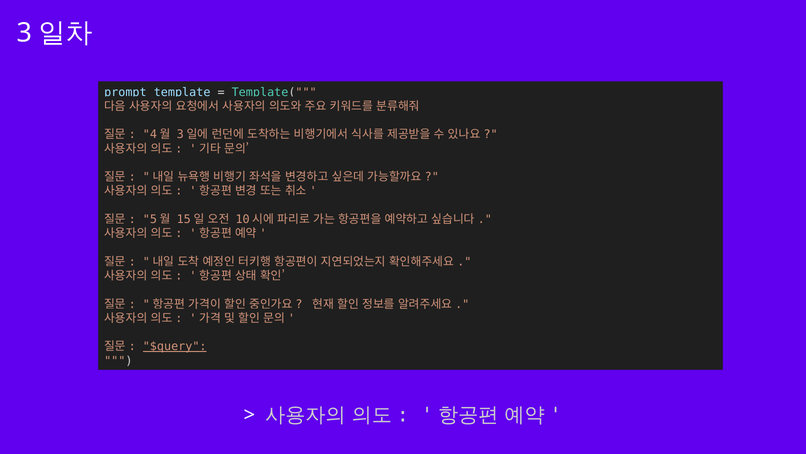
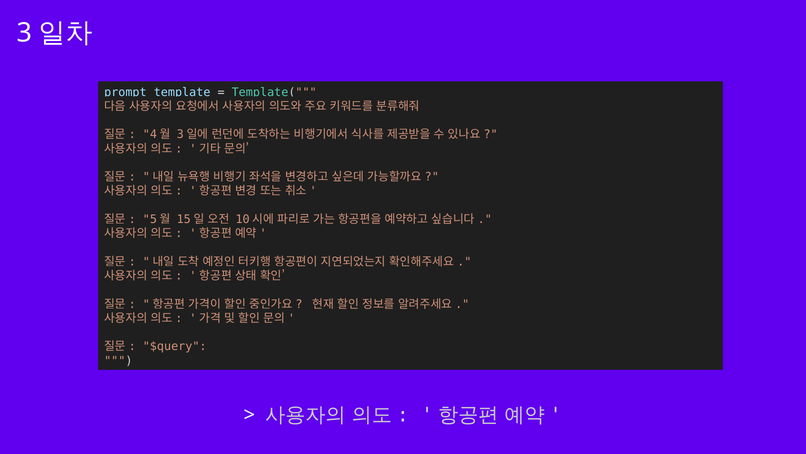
$query underline: present -> none
